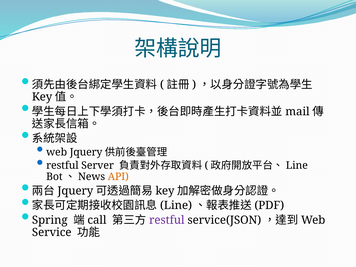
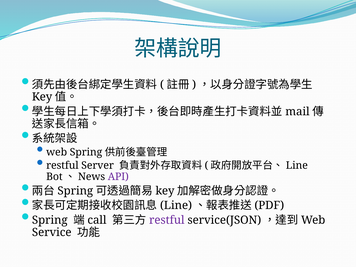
web Jquery: Jquery -> Spring
API colour: orange -> purple
Jquery at (75, 191): Jquery -> Spring
